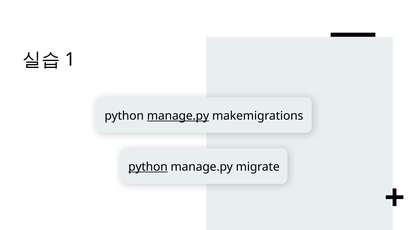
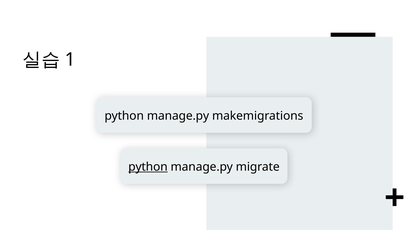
manage.py at (178, 116) underline: present -> none
